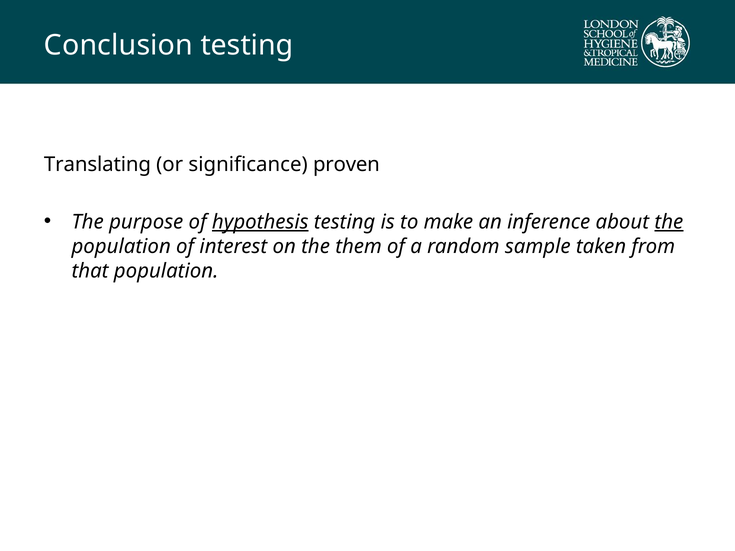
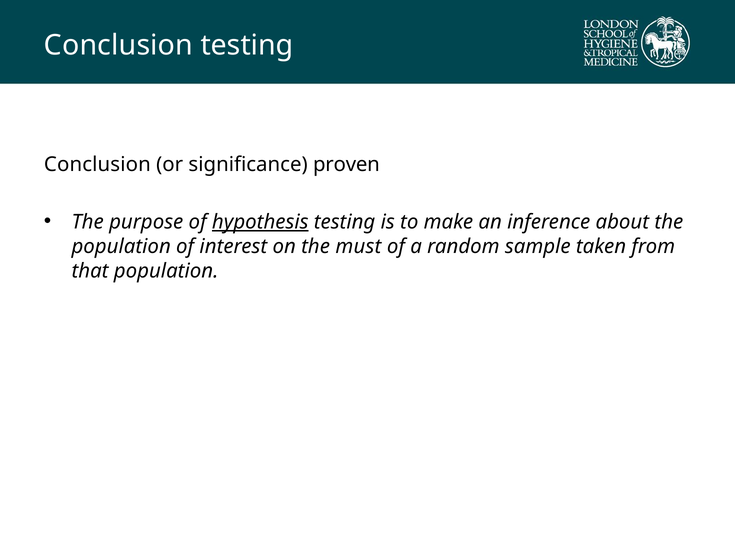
Translating at (97, 165): Translating -> Conclusion
the at (669, 222) underline: present -> none
them: them -> must
